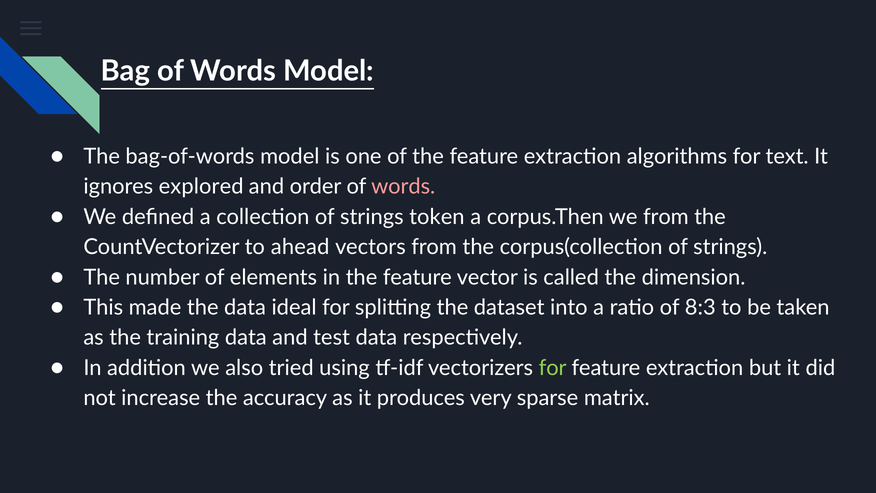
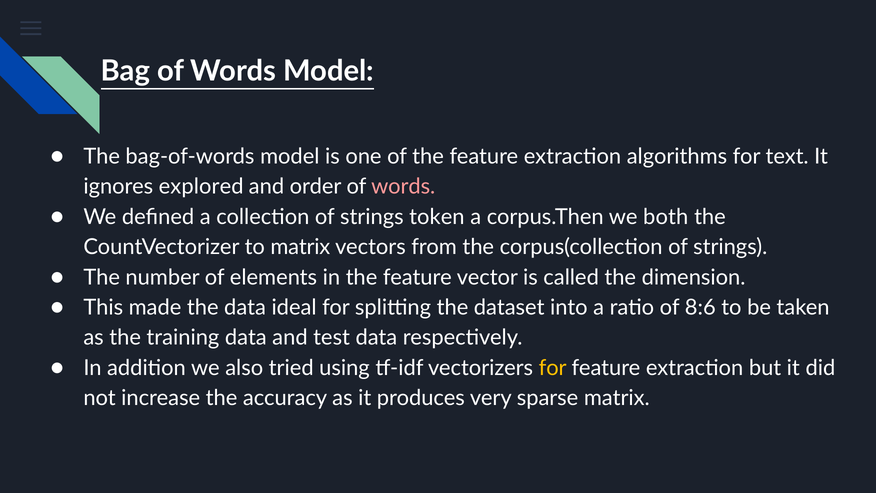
we from: from -> both
to ahead: ahead -> matrix
8:3: 8:3 -> 8:6
for at (553, 368) colour: light green -> yellow
